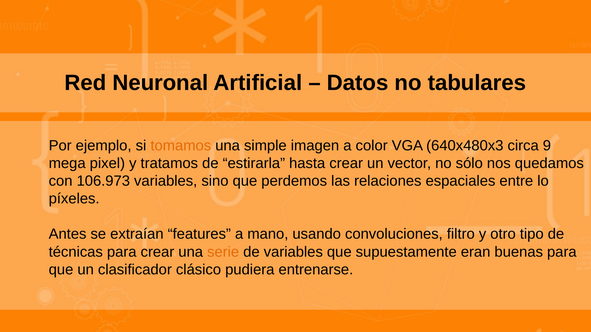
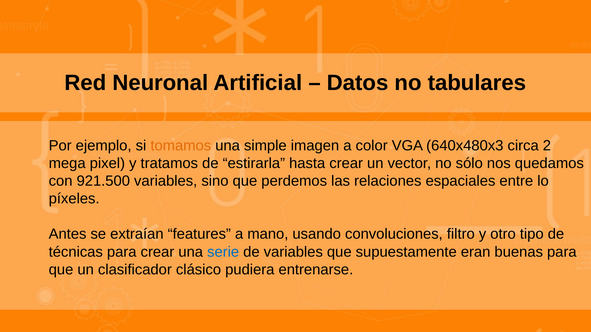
9: 9 -> 2
106.973: 106.973 -> 921.500
serie colour: orange -> blue
